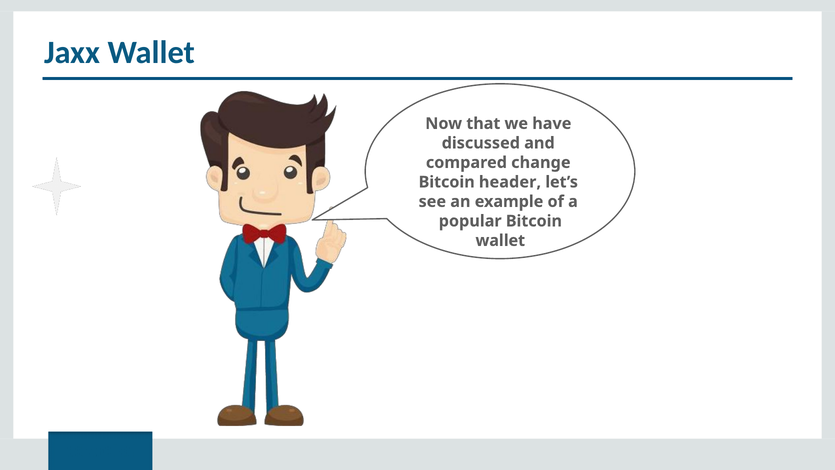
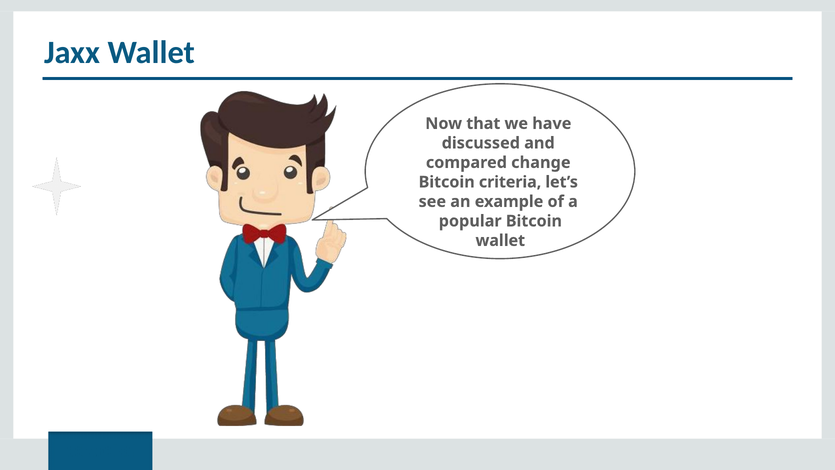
header: header -> criteria
